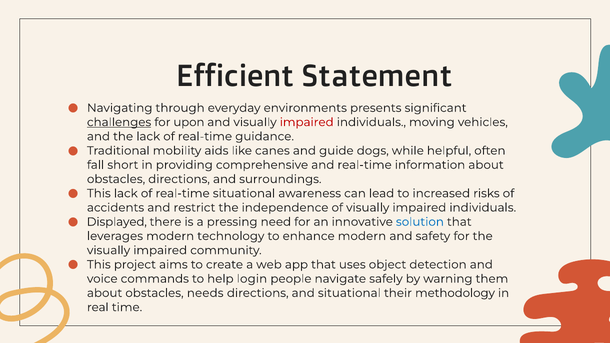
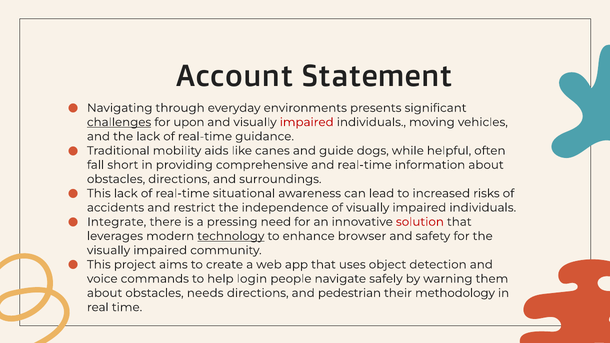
Efficient: Efficient -> Account
Displayed: Displayed -> Integrate
solution colour: blue -> red
technology underline: none -> present
enhance modern: modern -> browser
and situational: situational -> pedestrian
